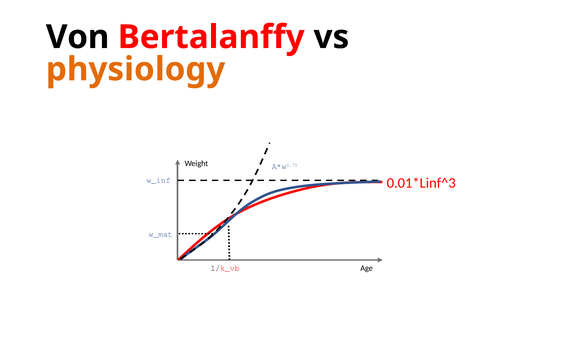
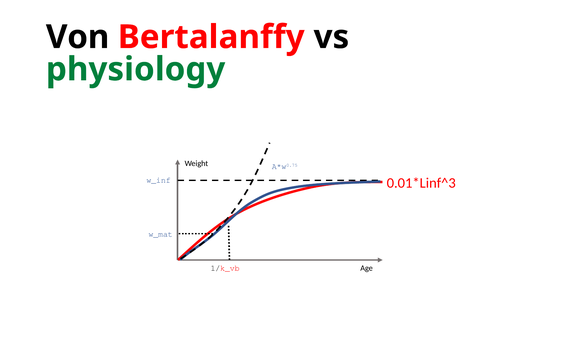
physiology colour: orange -> green
